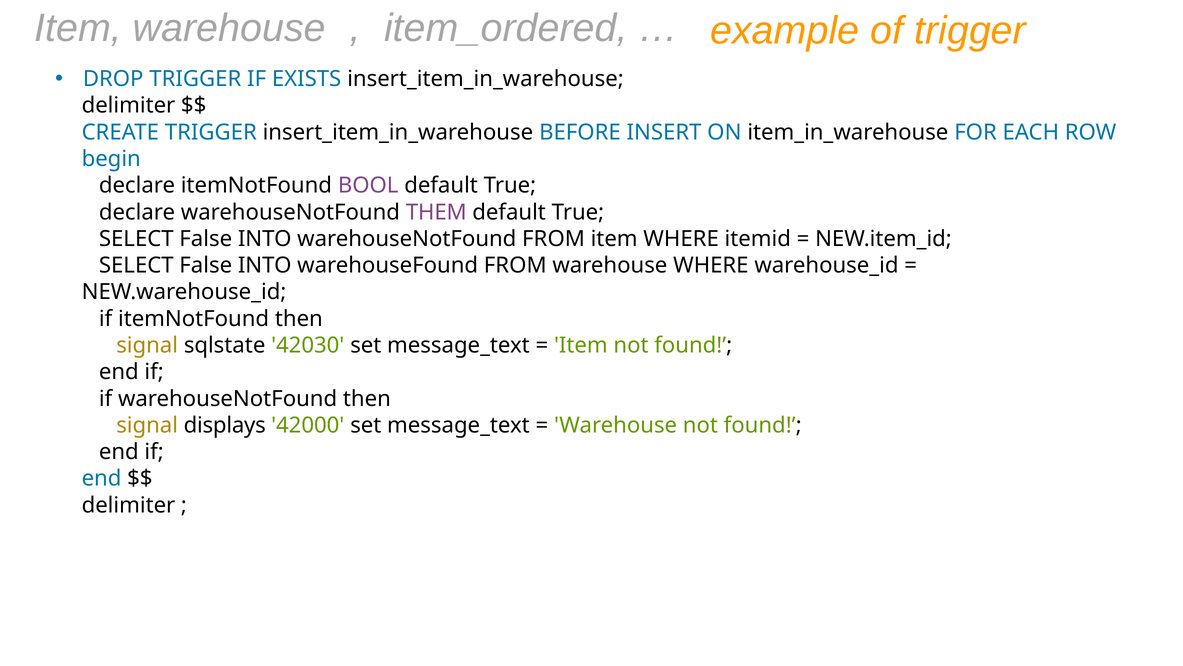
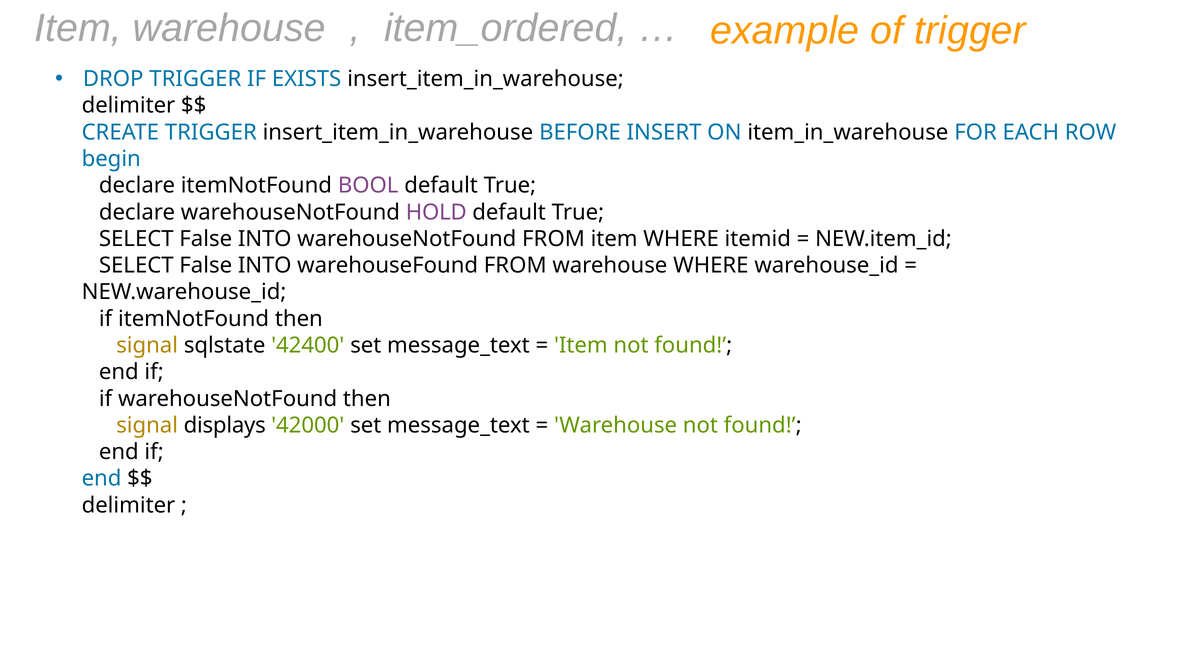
THEM: THEM -> HOLD
42030: 42030 -> 42400
